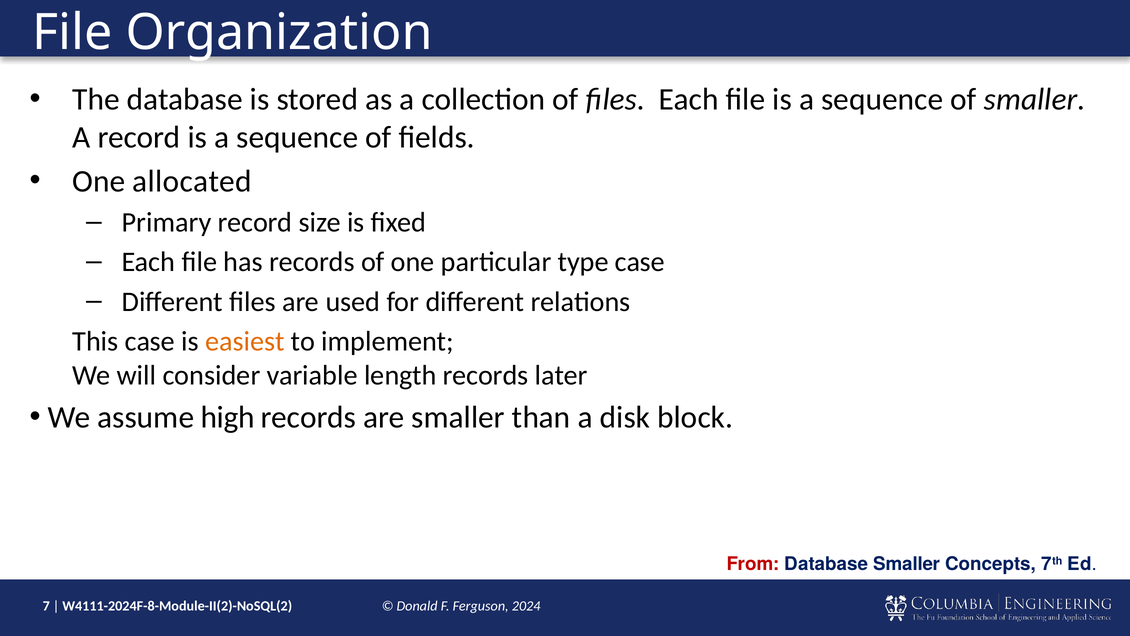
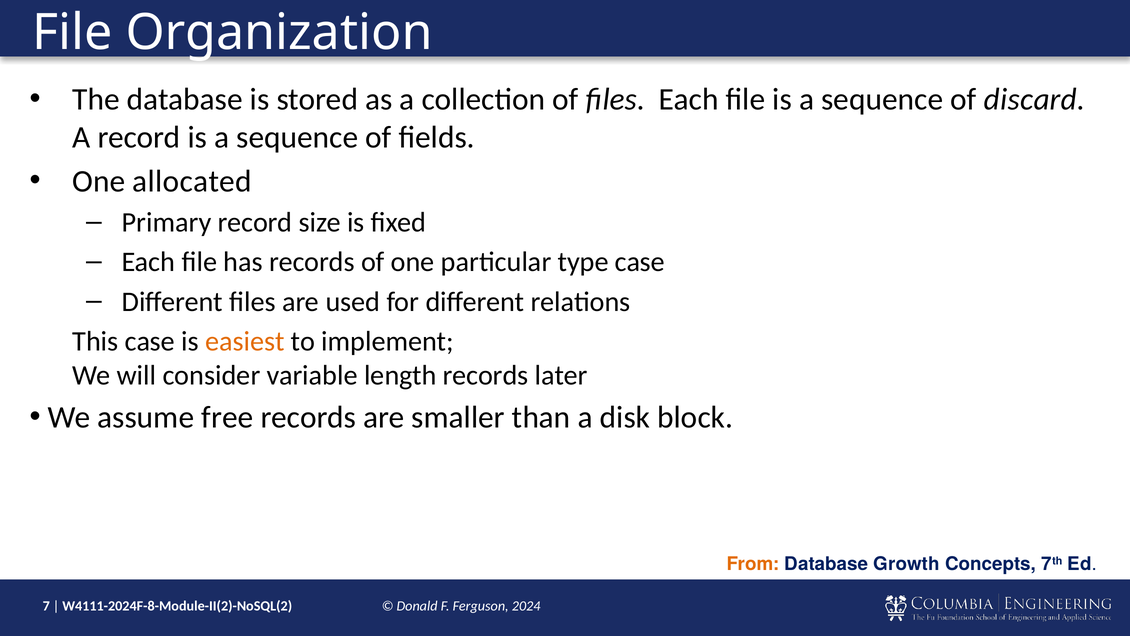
of smaller: smaller -> discard
high: high -> free
From colour: red -> orange
Database Smaller: Smaller -> Growth
